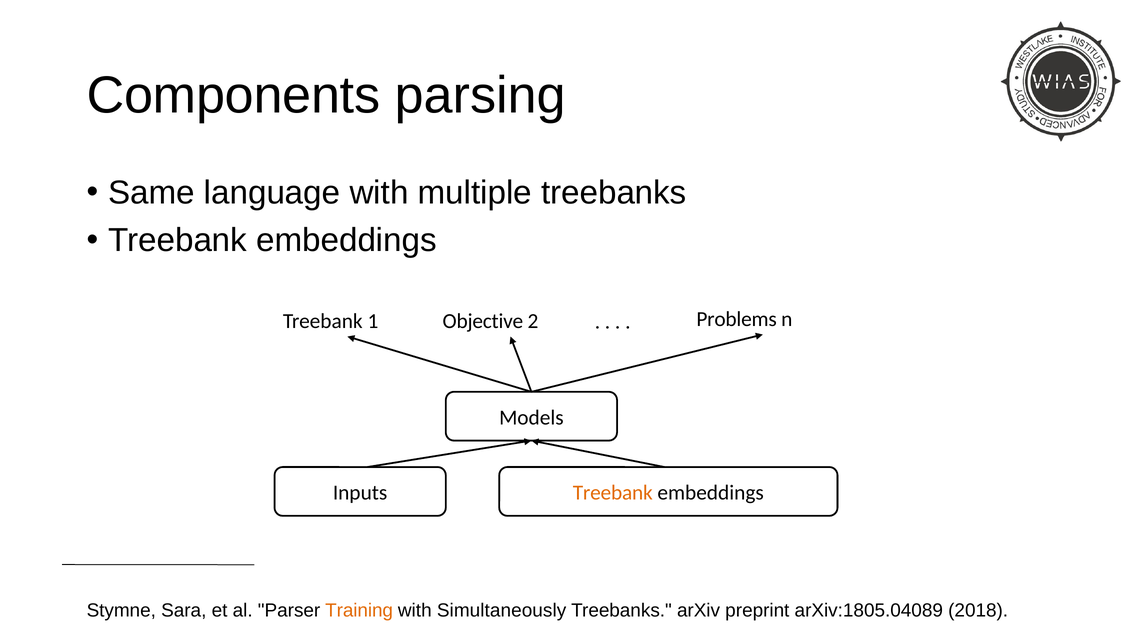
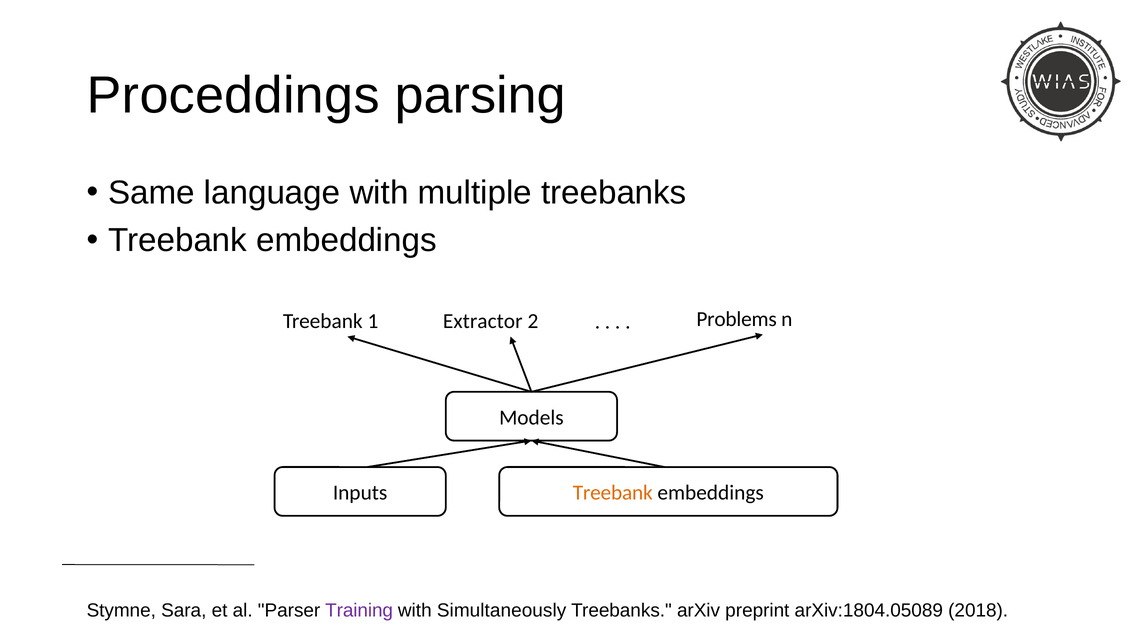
Components: Components -> Proceddings
Objective: Objective -> Extractor
Training colour: orange -> purple
arXiv:1805.04089: arXiv:1805.04089 -> arXiv:1804.05089
